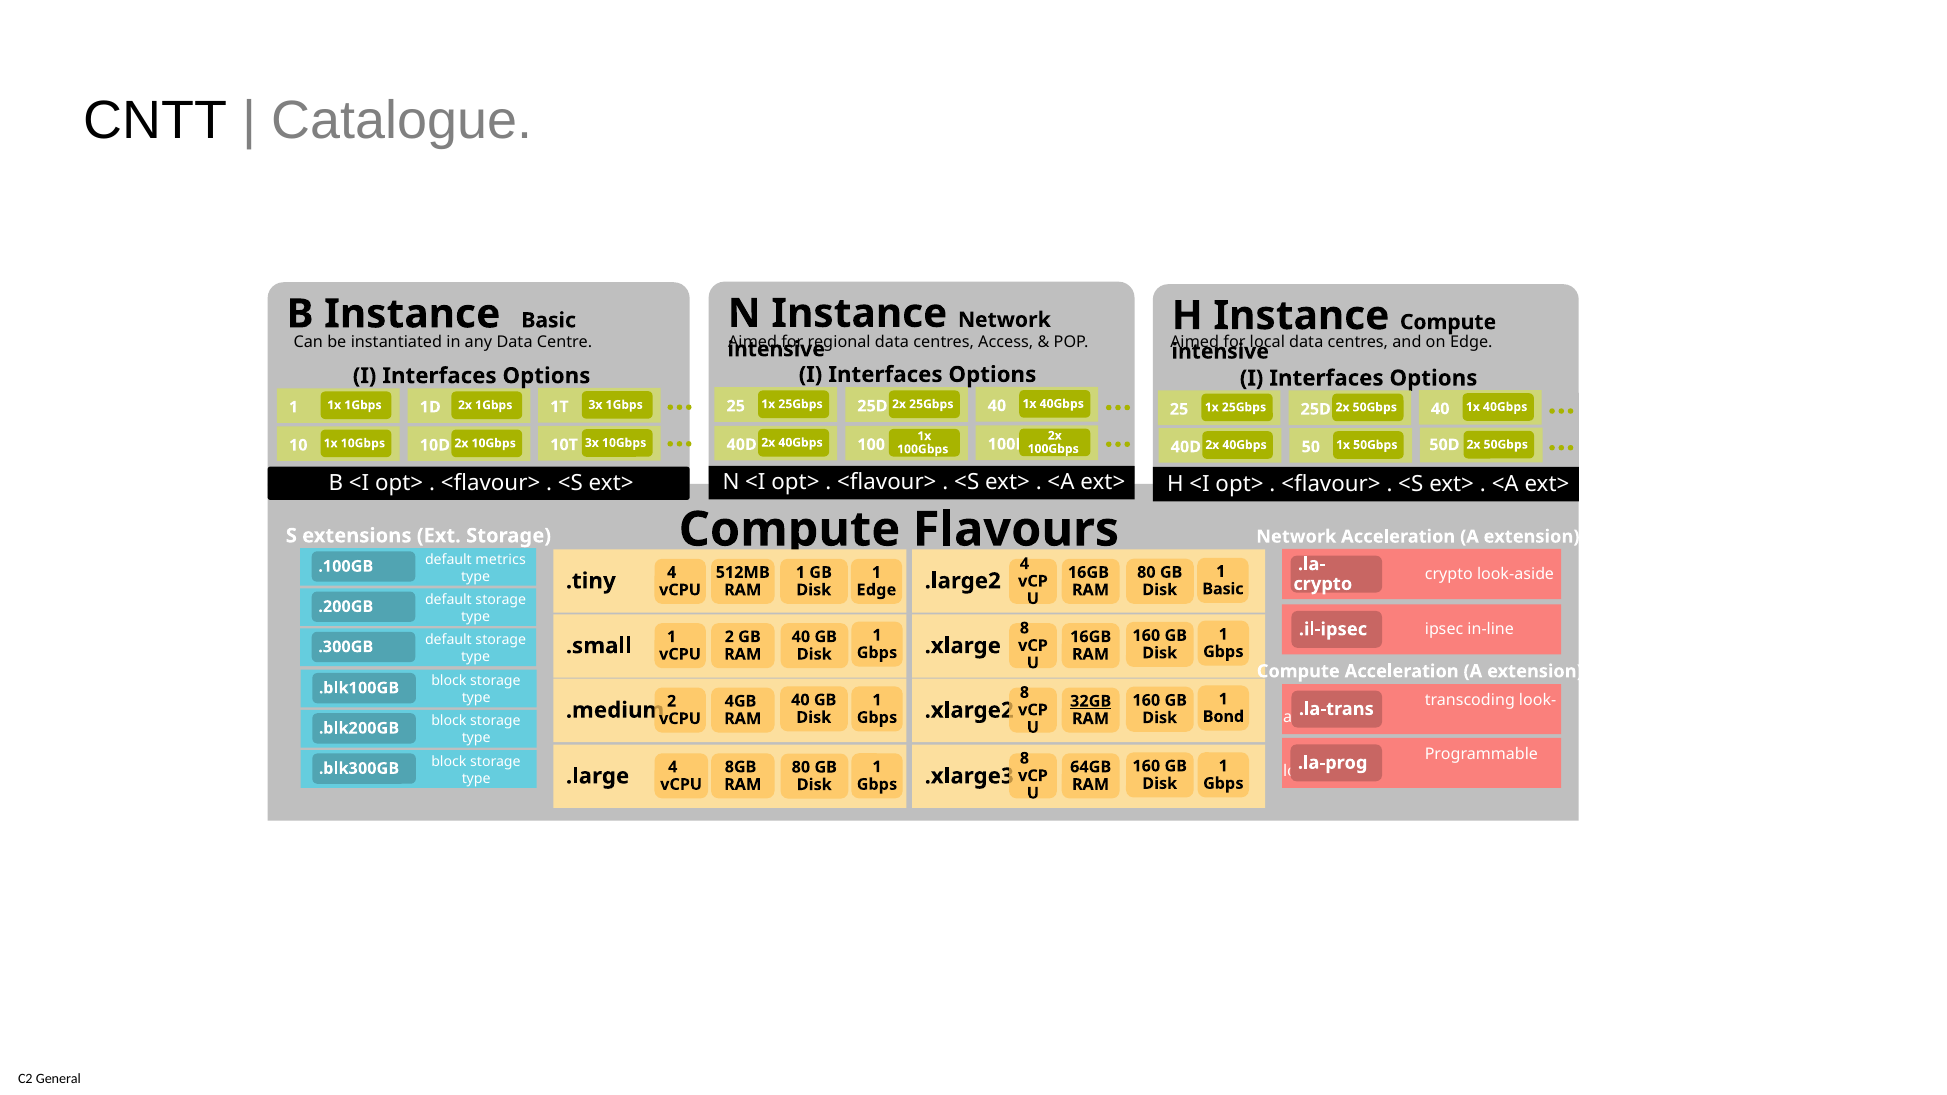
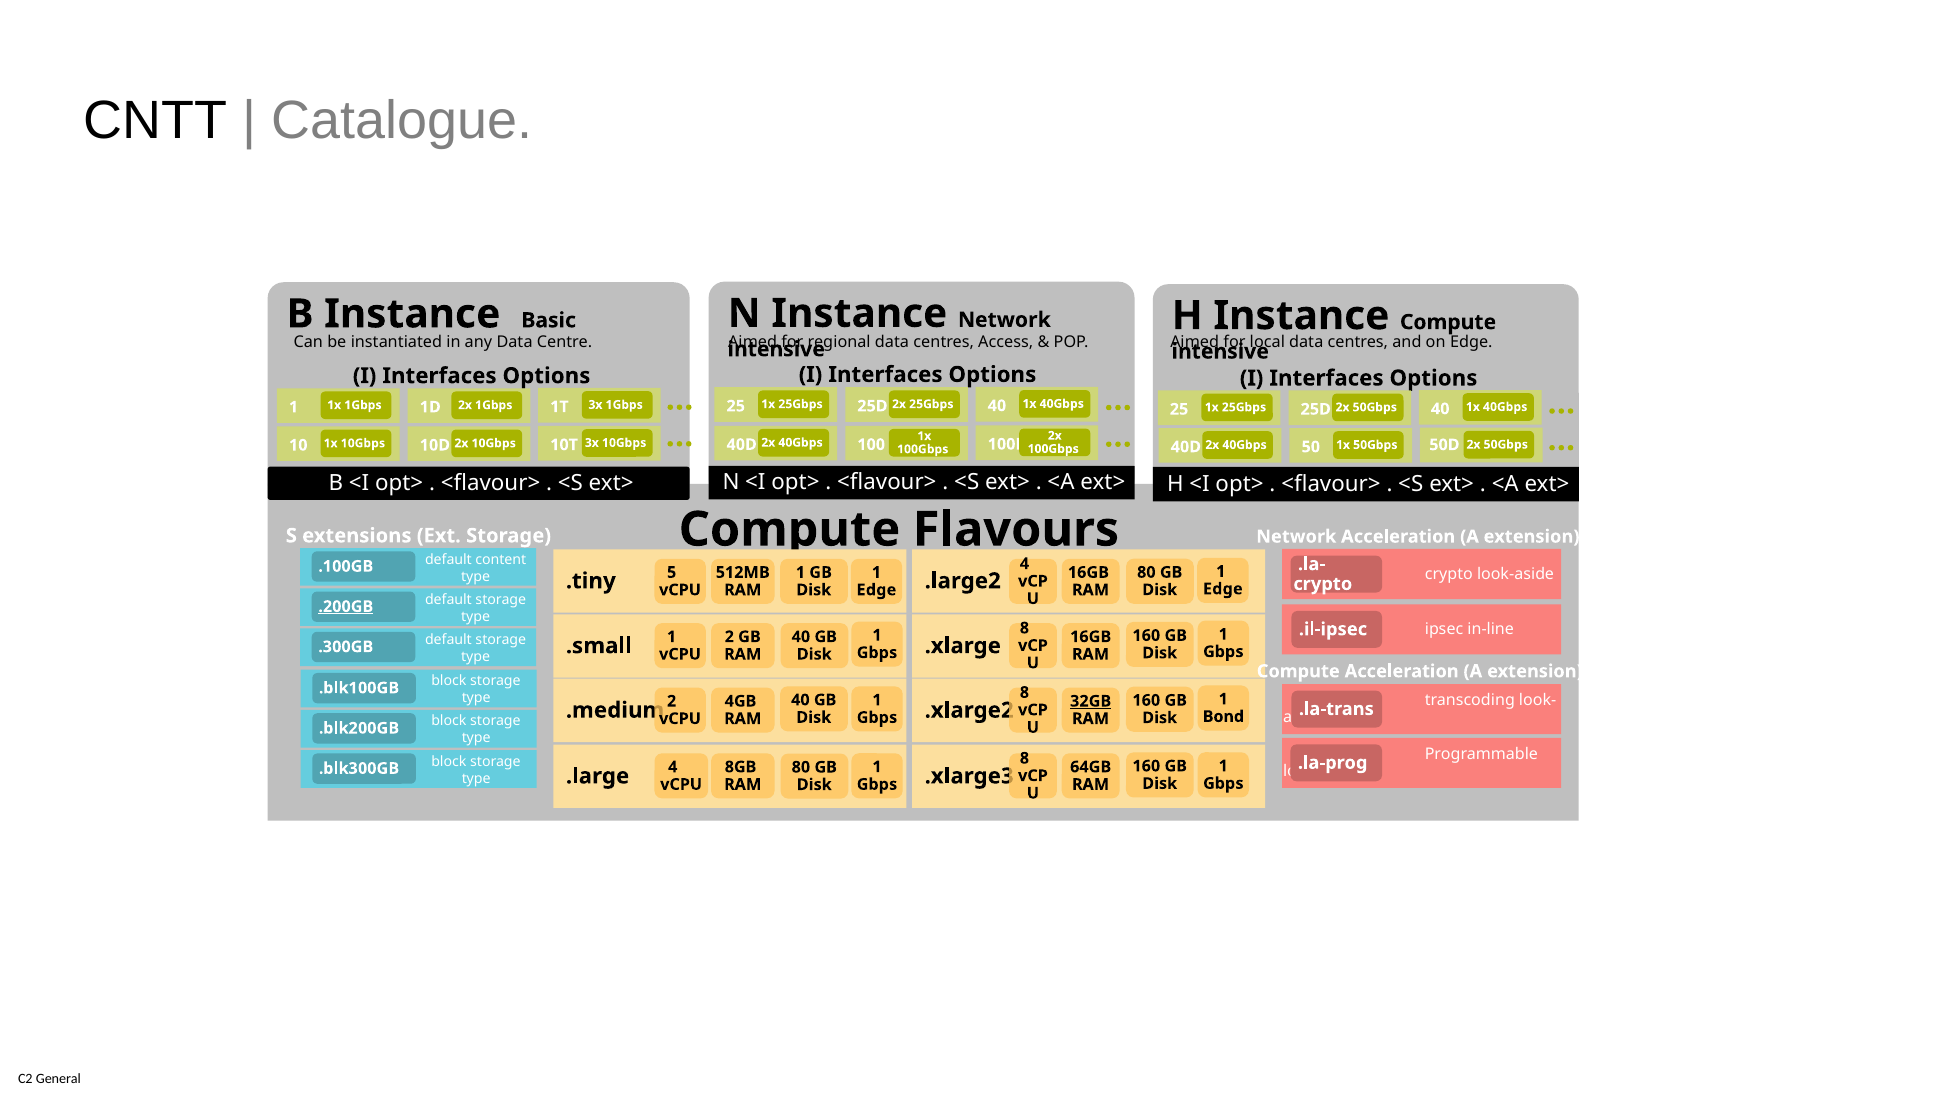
metrics: metrics -> content
.tiny 4: 4 -> 5
Basic at (1223, 589): Basic -> Edge
.200GB underline: none -> present
